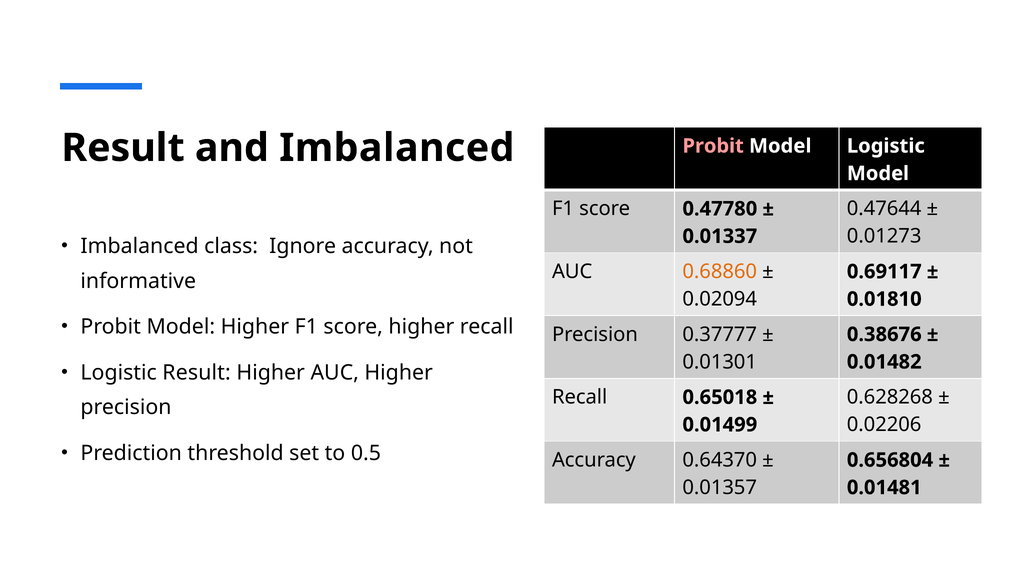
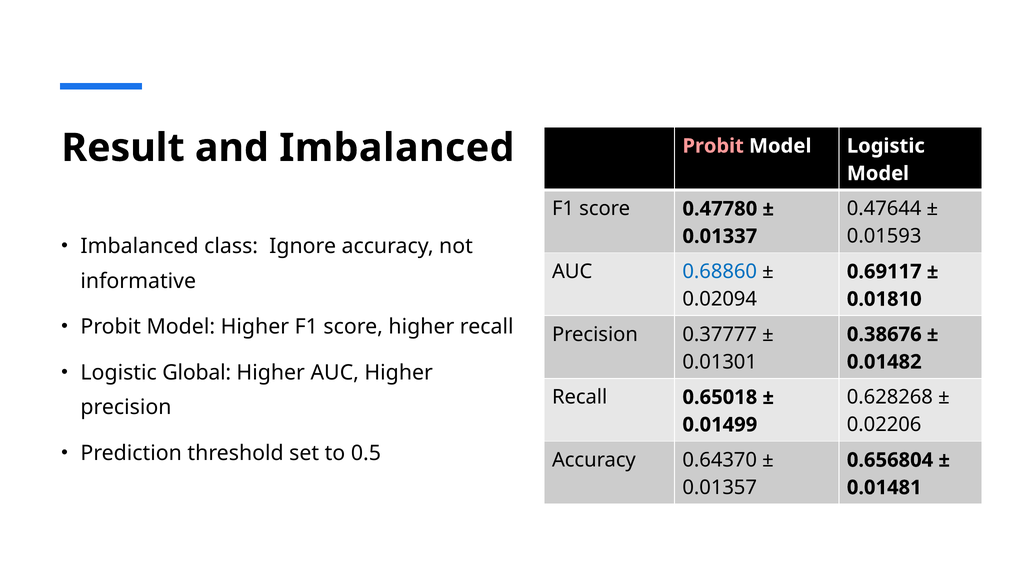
0.01273: 0.01273 -> 0.01593
0.68860 colour: orange -> blue
Logistic Result: Result -> Global
